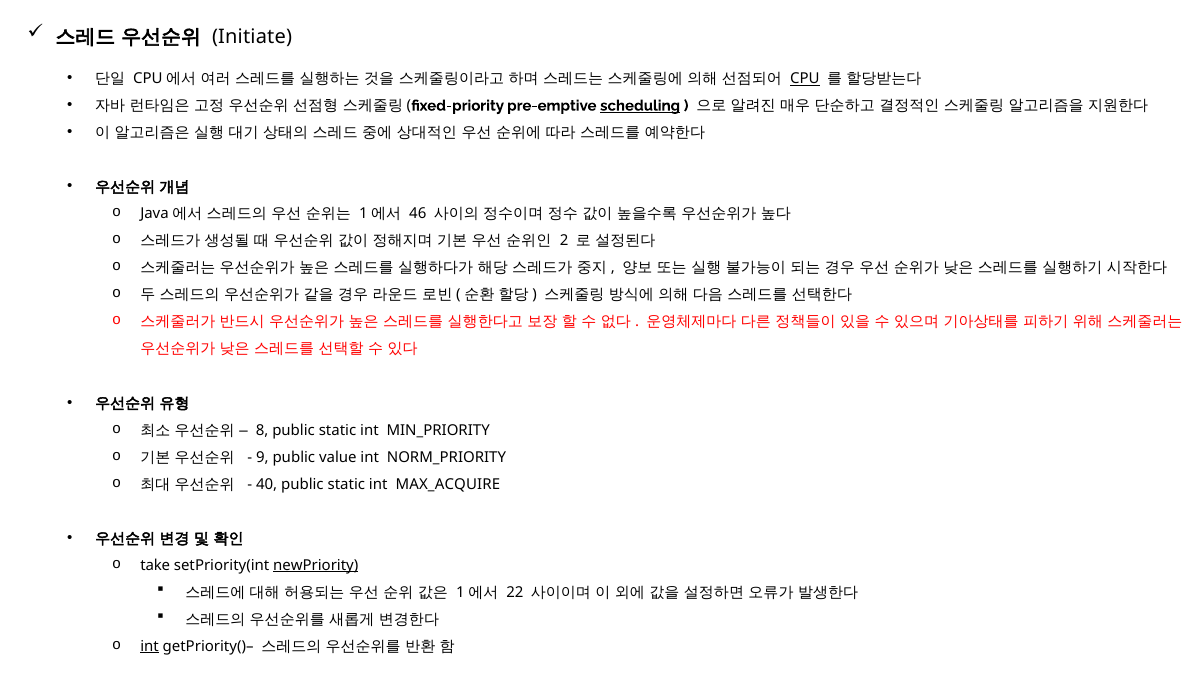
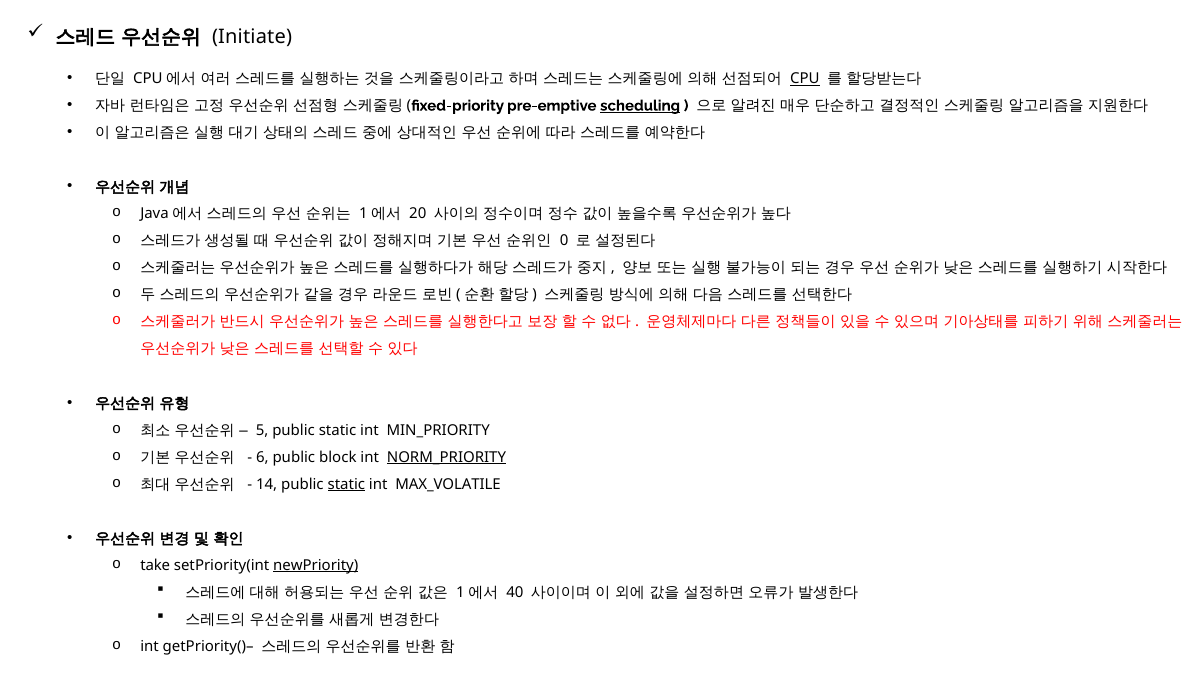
46: 46 -> 20
2: 2 -> 0
8: 8 -> 5
9: 9 -> 6
value: value -> block
NORM_PRIORITY underline: none -> present
40: 40 -> 14
static at (346, 484) underline: none -> present
MAX_ACQUIRE: MAX_ACQUIRE -> MAX_VOLATILE
22: 22 -> 40
int at (150, 647) underline: present -> none
